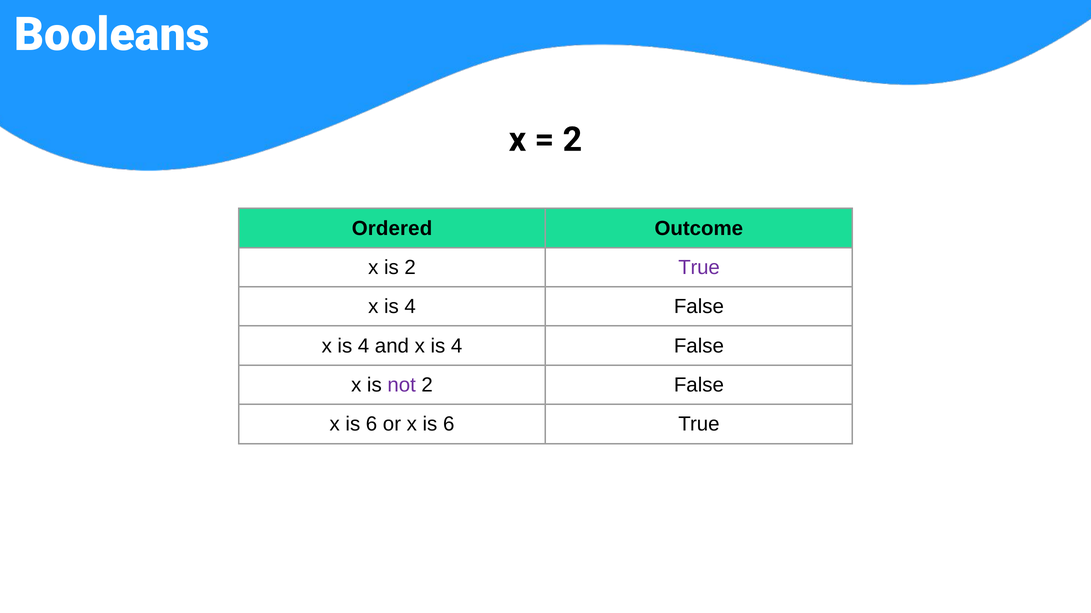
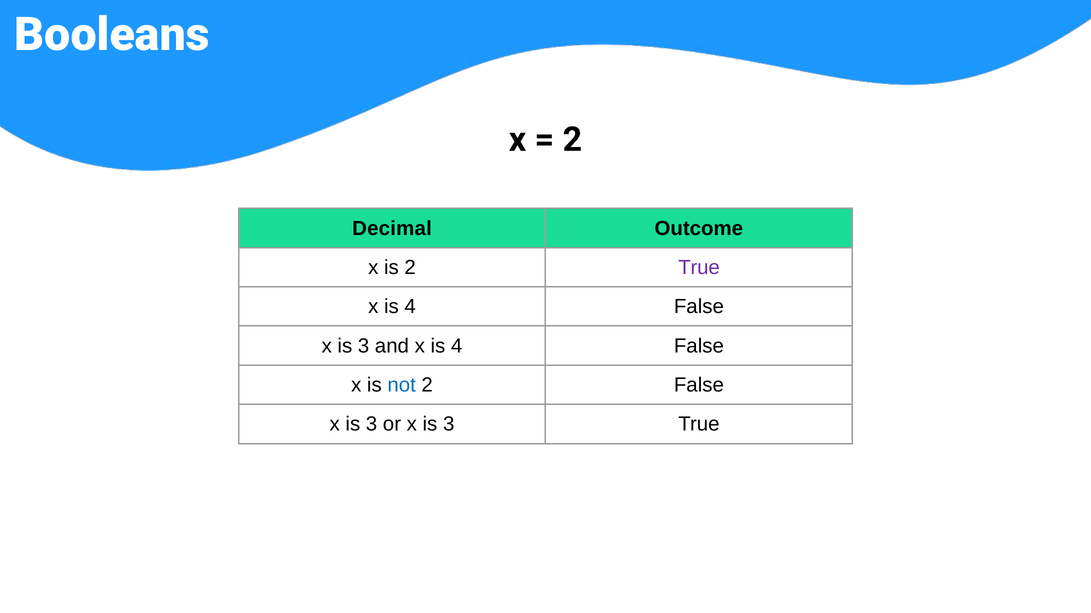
Ordered: Ordered -> Decimal
4 at (364, 346): 4 -> 3
not colour: purple -> blue
6 at (372, 425): 6 -> 3
or x is 6: 6 -> 3
